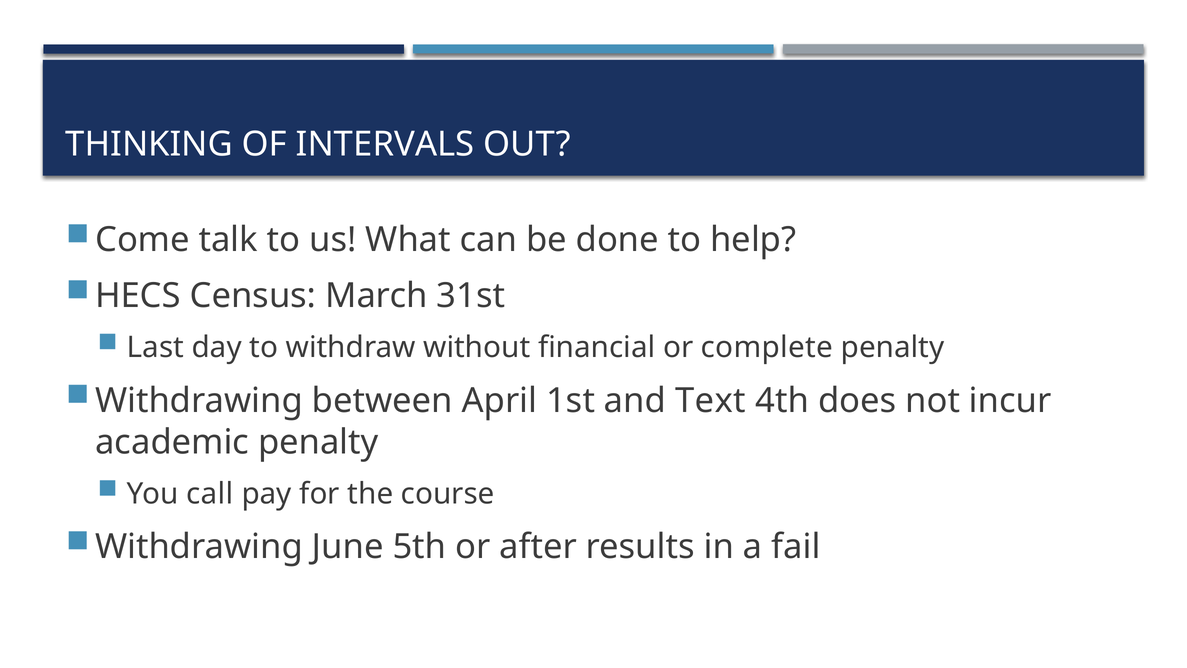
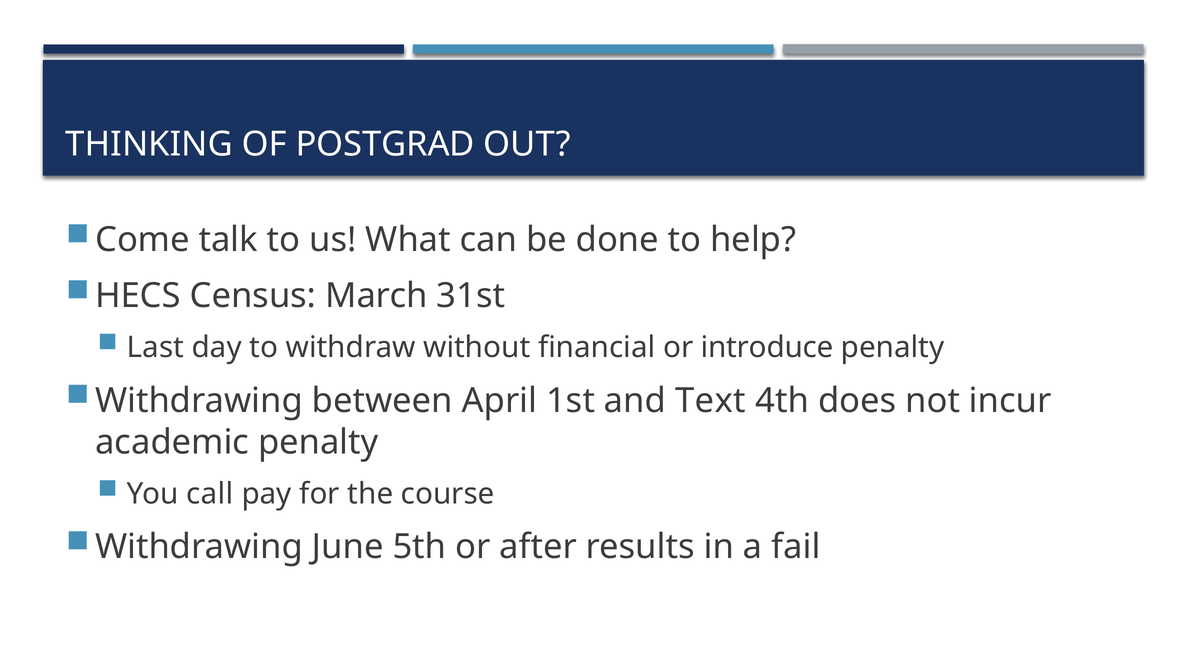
INTERVALS: INTERVALS -> POSTGRAD
complete: complete -> introduce
